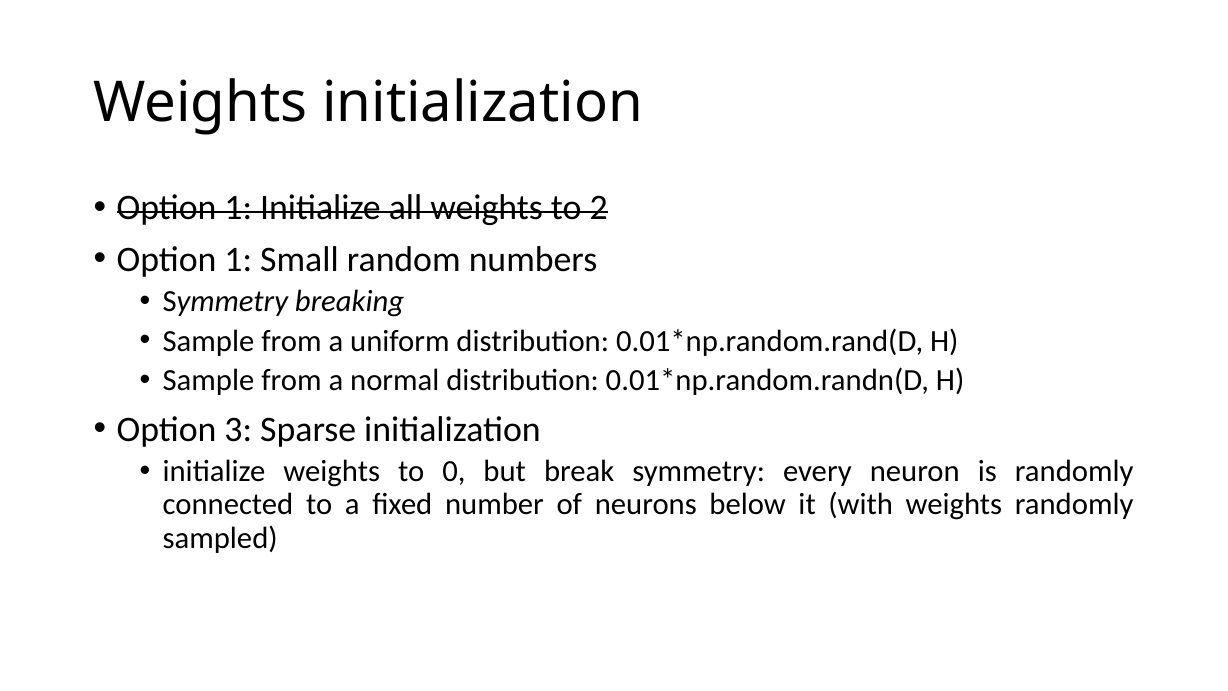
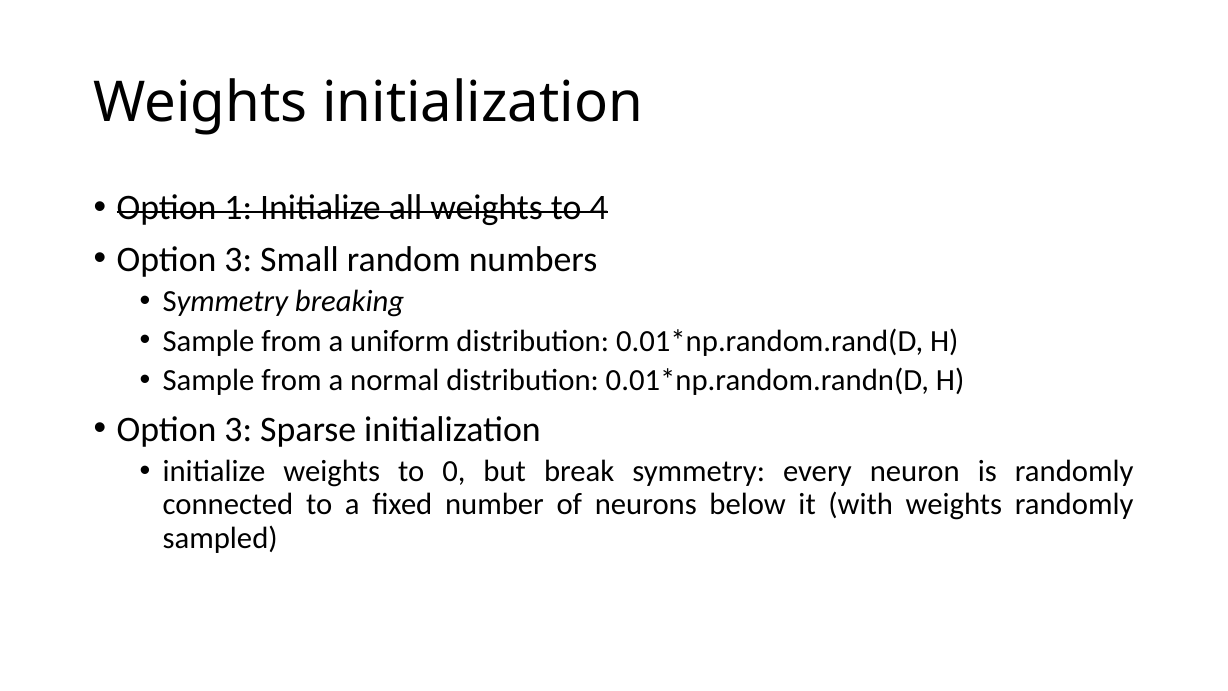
2: 2 -> 4
1 at (238, 259): 1 -> 3
